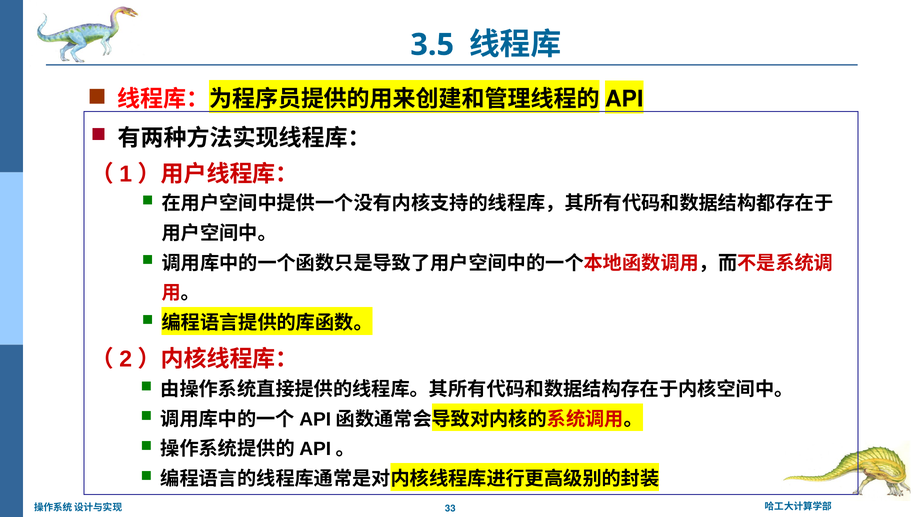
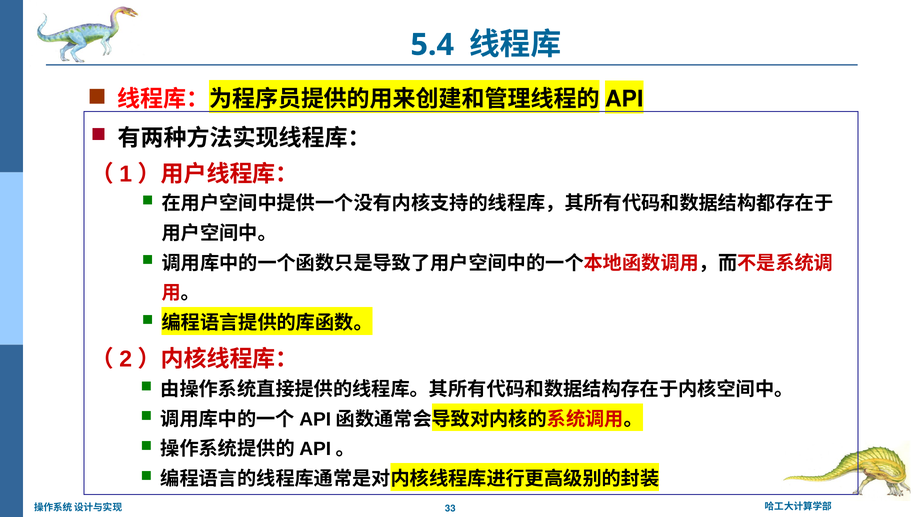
3.5: 3.5 -> 5.4
